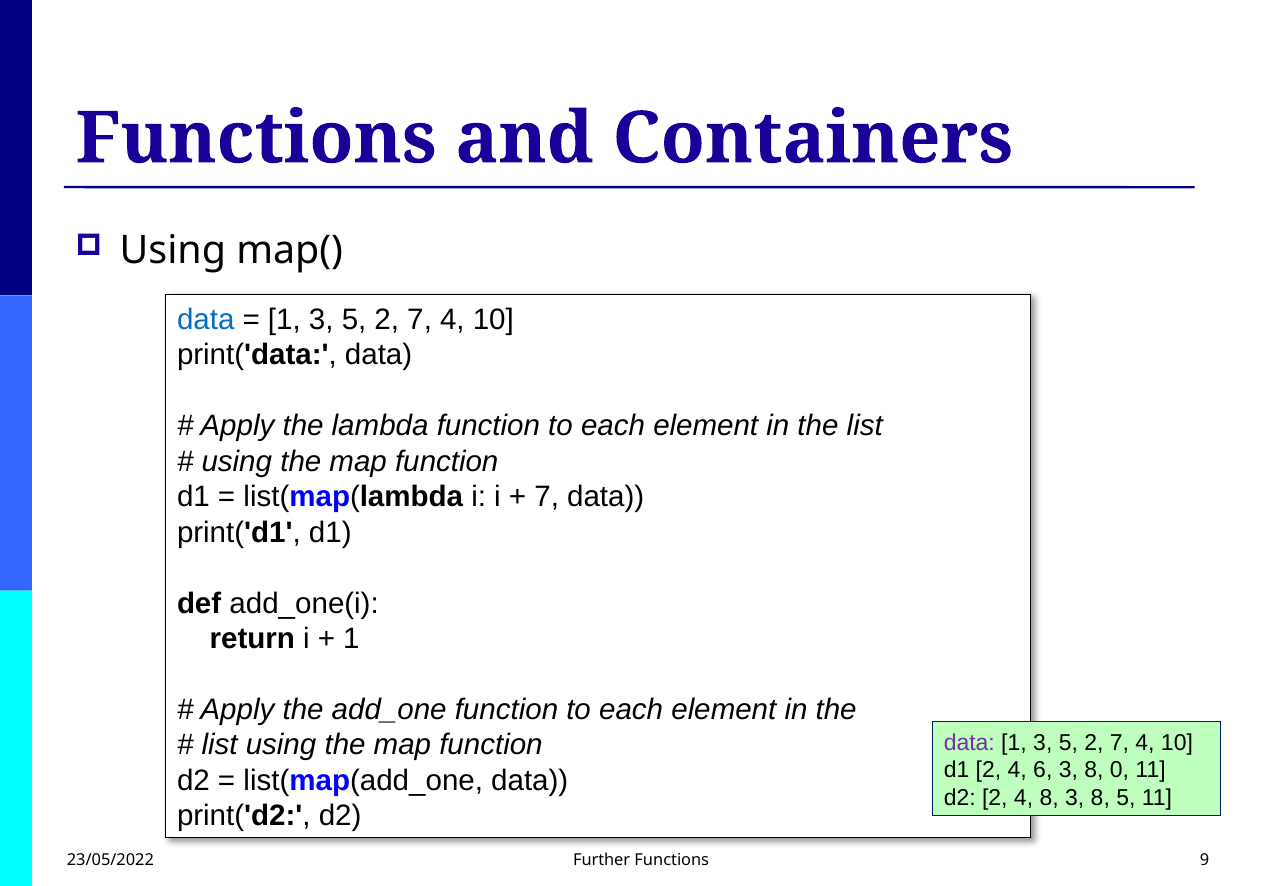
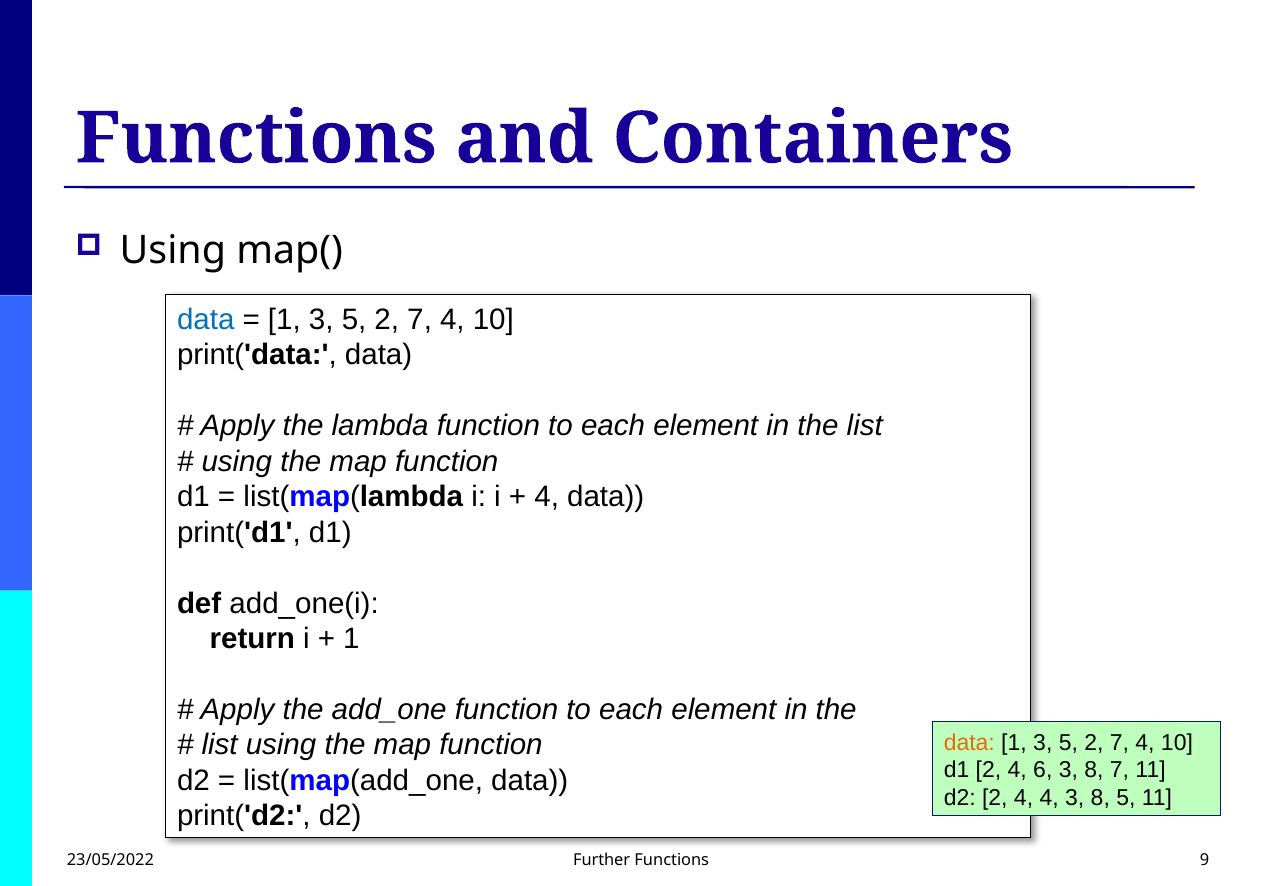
7 at (547, 497): 7 -> 4
data at (969, 743) colour: purple -> orange
8 0: 0 -> 7
4 8: 8 -> 4
